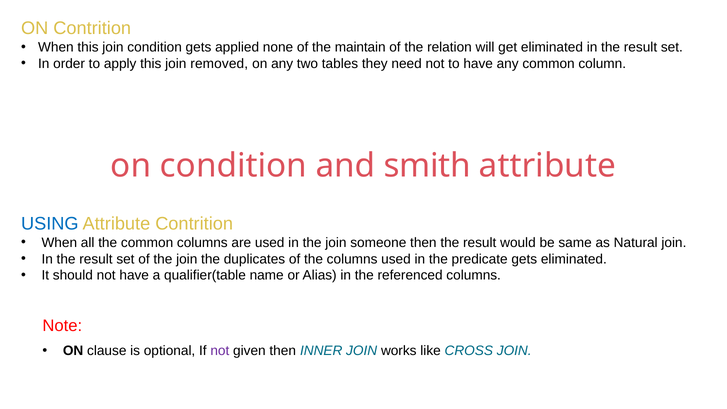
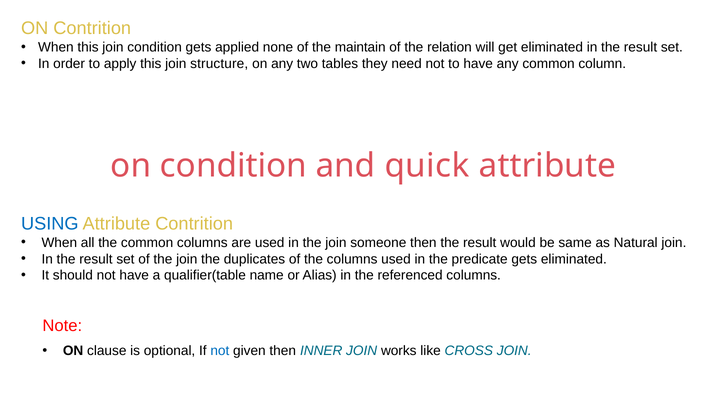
removed: removed -> structure
smith: smith -> quick
not at (220, 351) colour: purple -> blue
